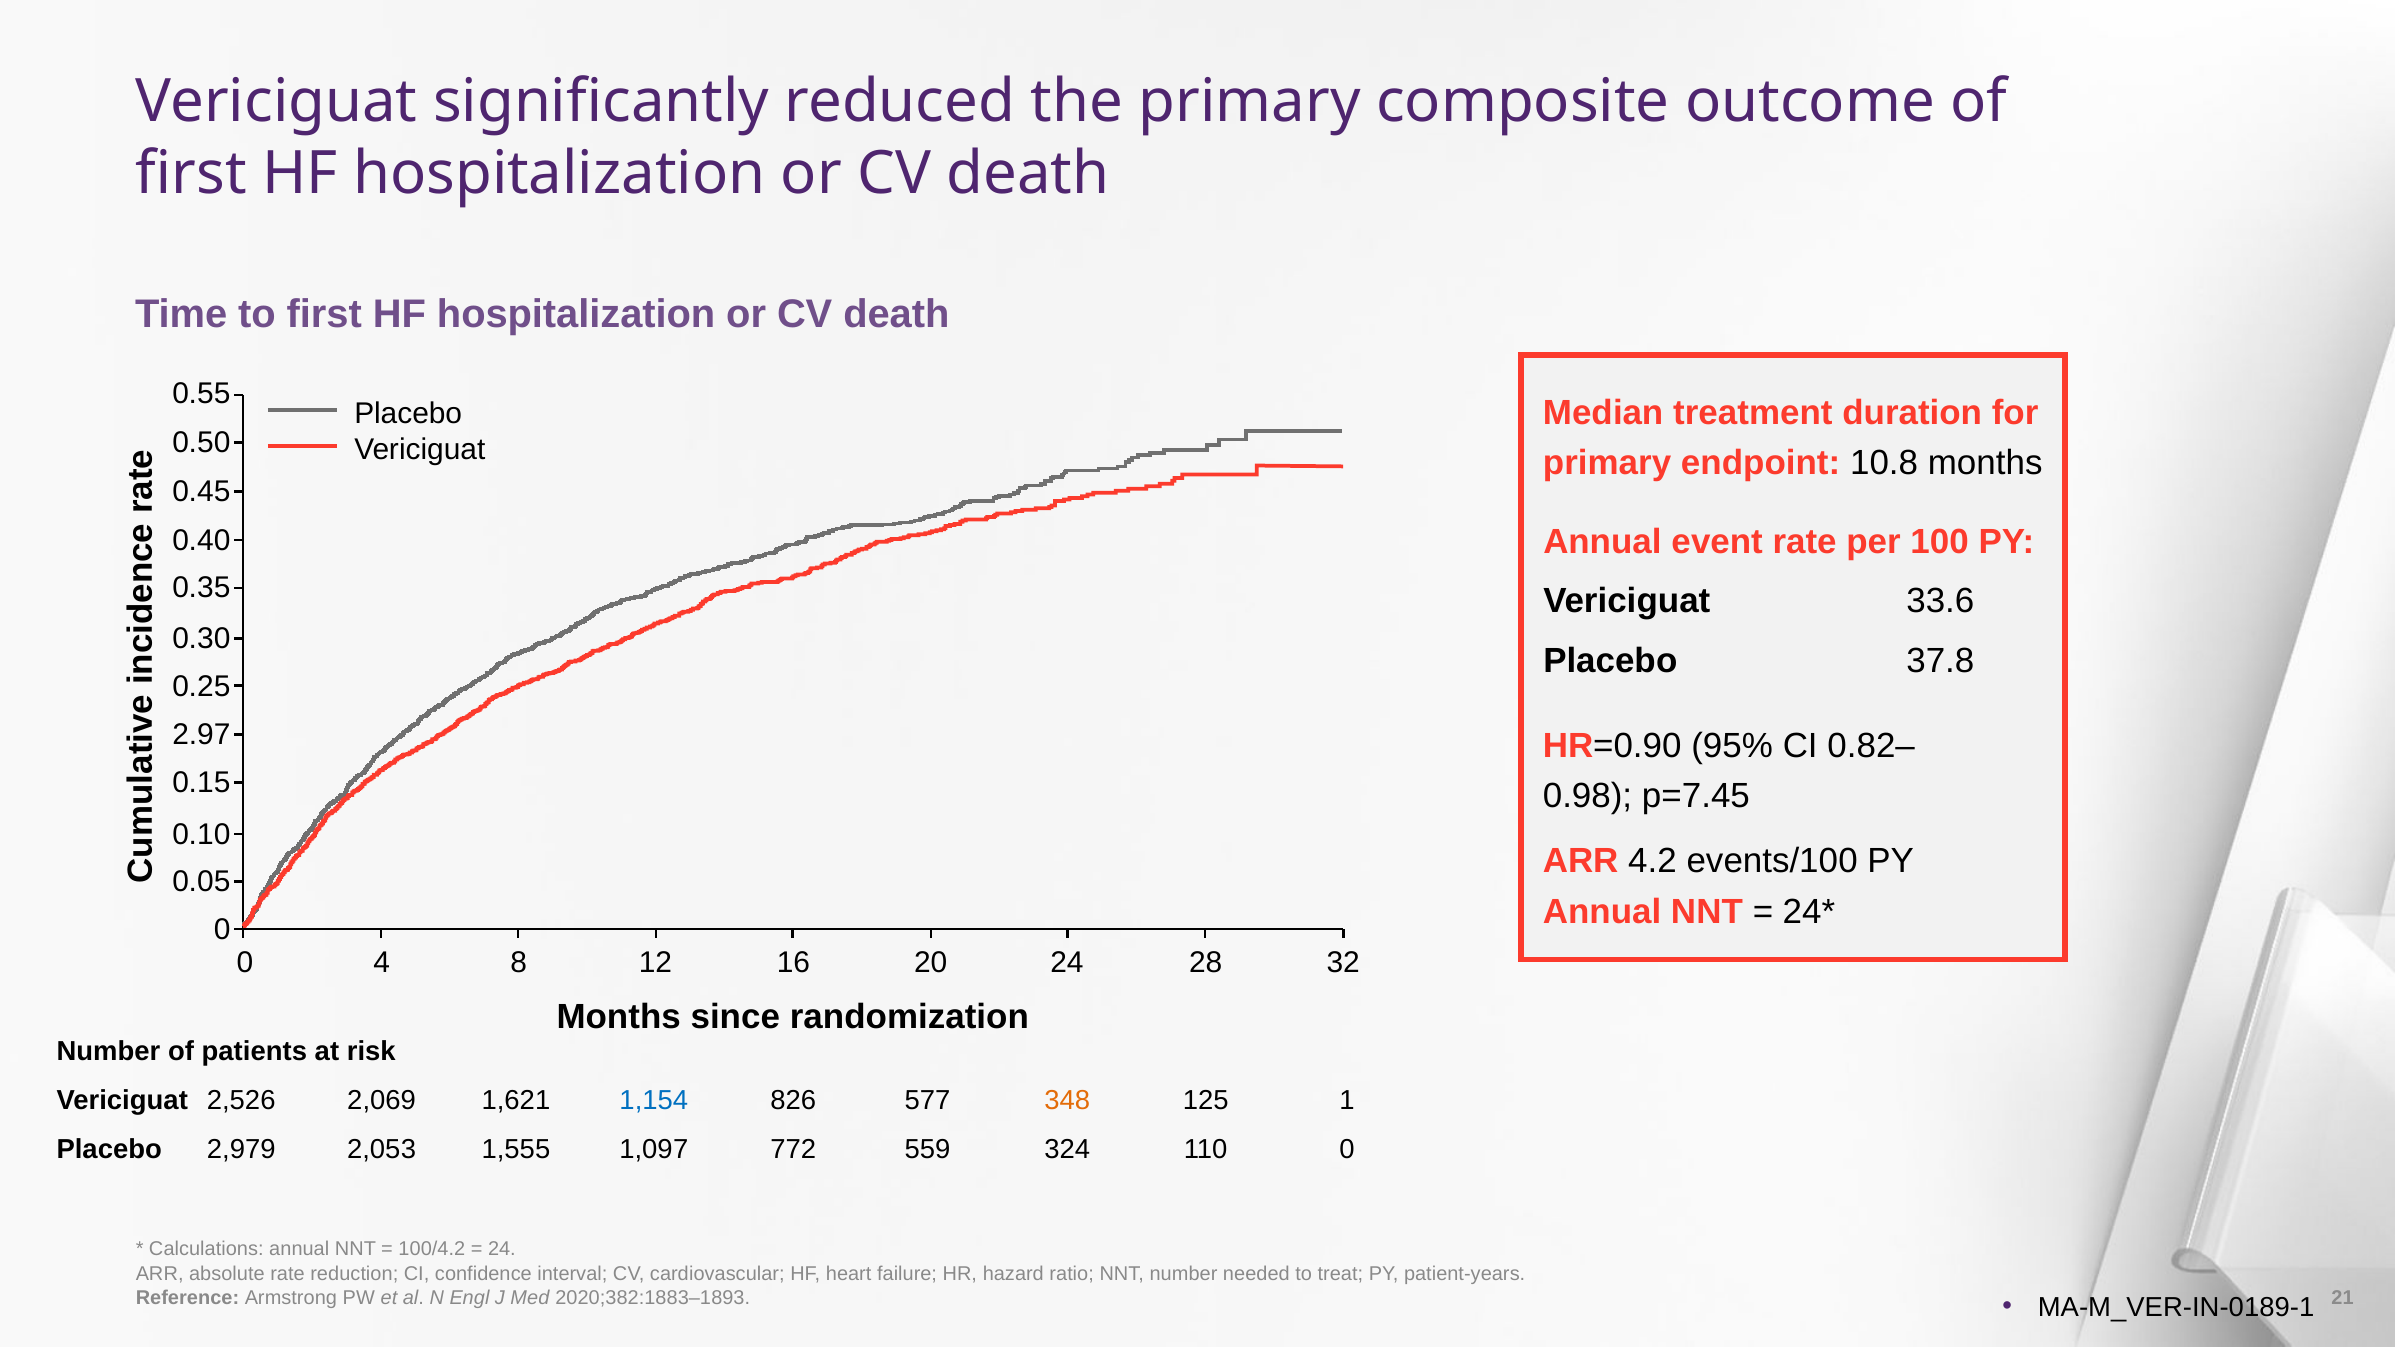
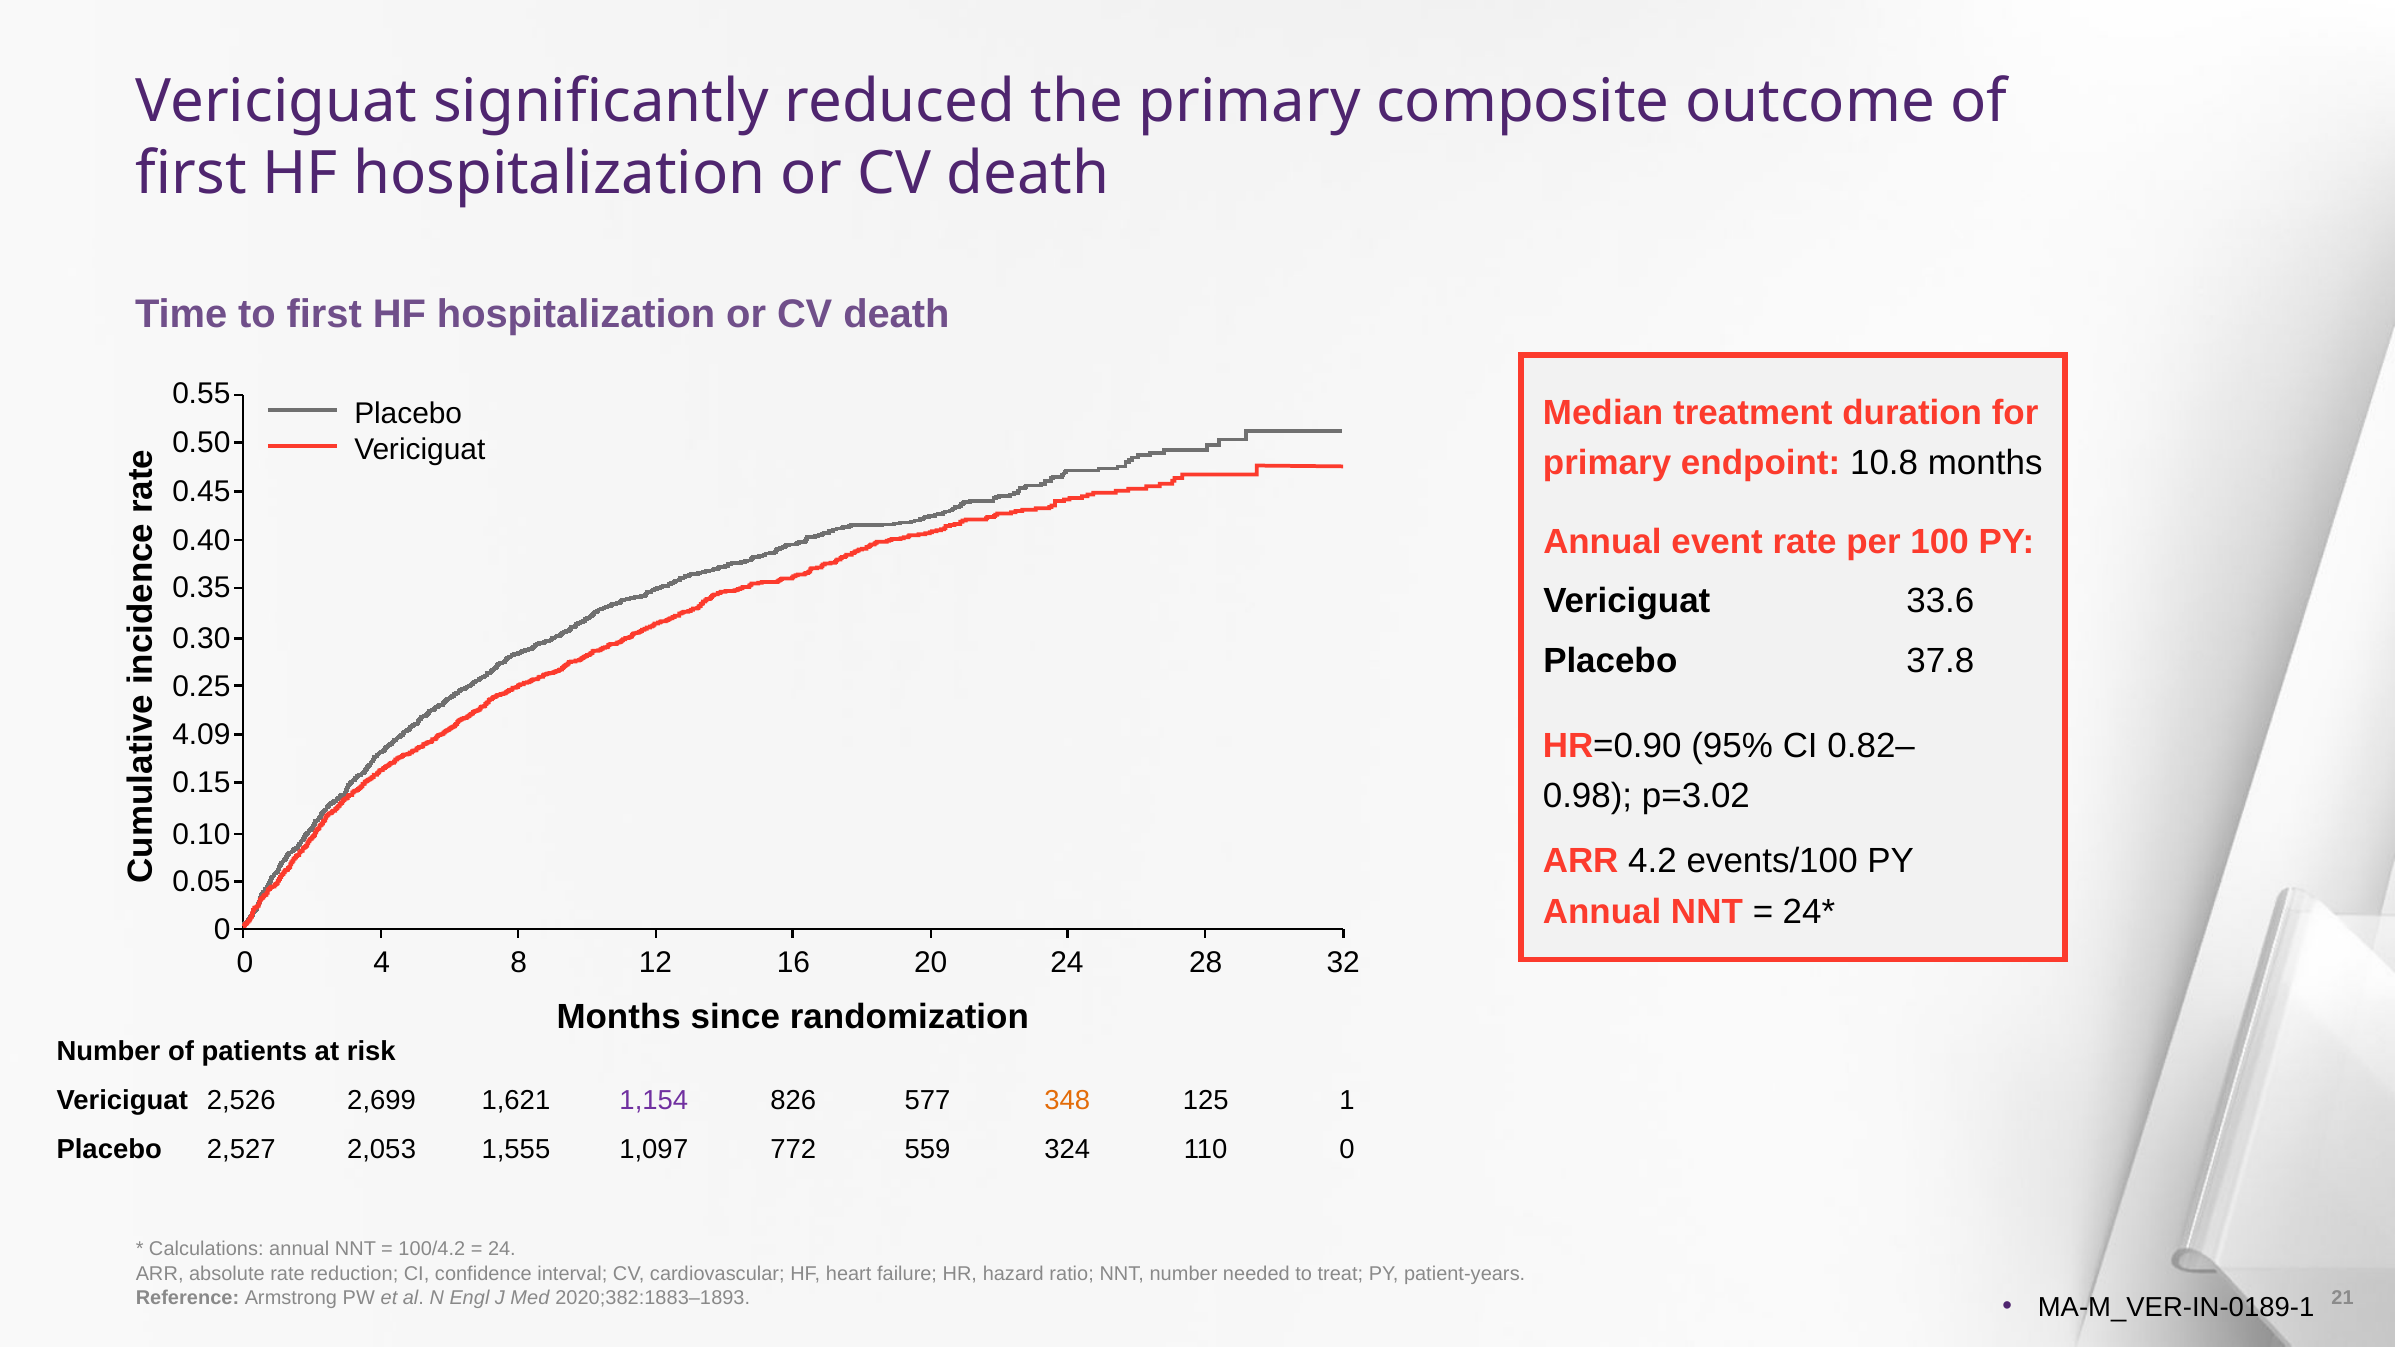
2.97: 2.97 -> 4.09
p=7.45: p=7.45 -> p=3.02
2,069: 2,069 -> 2,699
1,154 colour: blue -> purple
2,979: 2,979 -> 2,527
